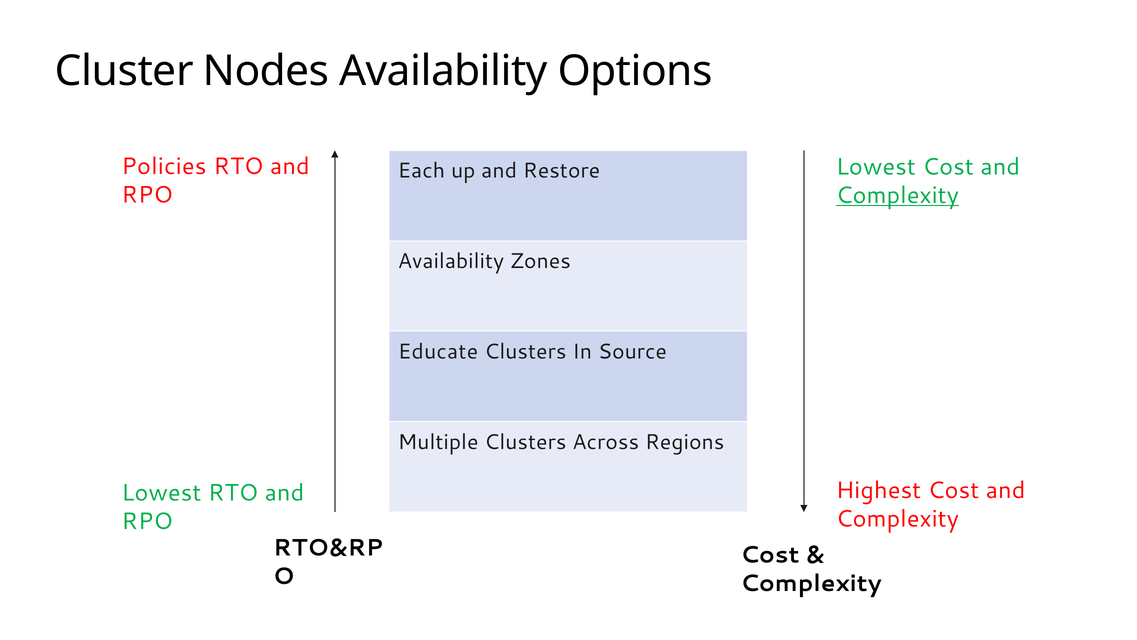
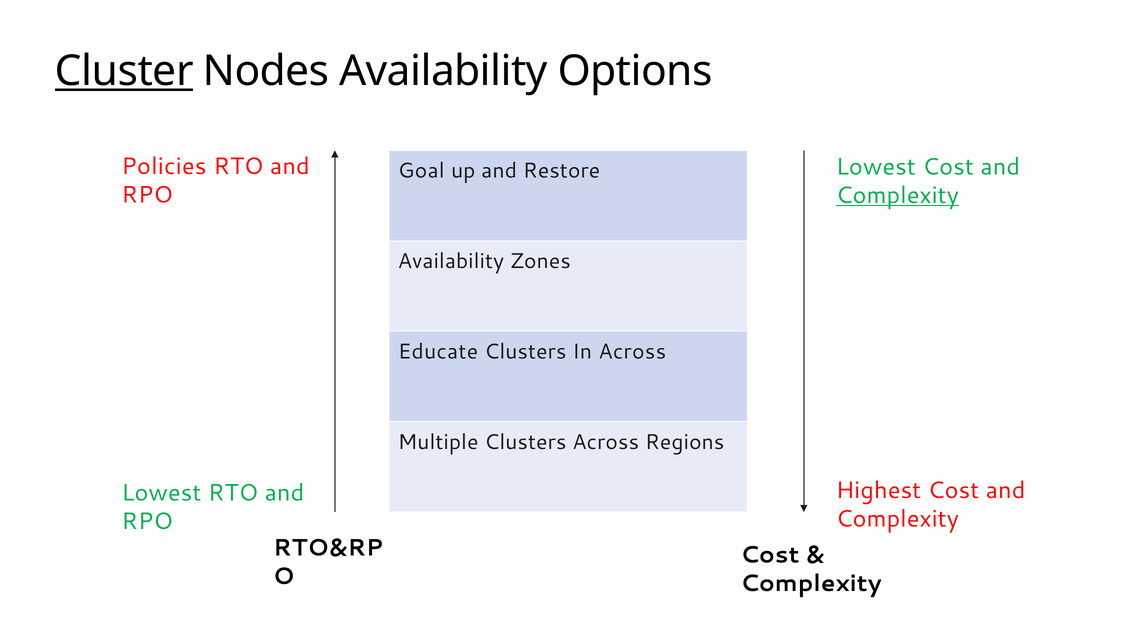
Cluster underline: none -> present
Each: Each -> Goal
In Source: Source -> Across
